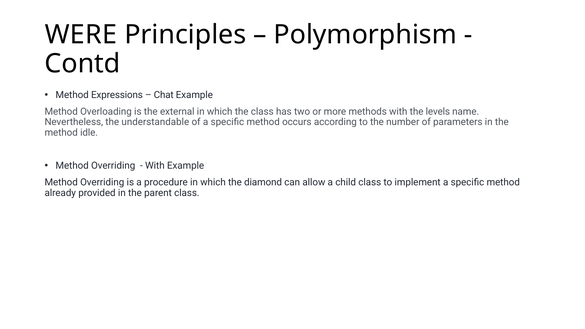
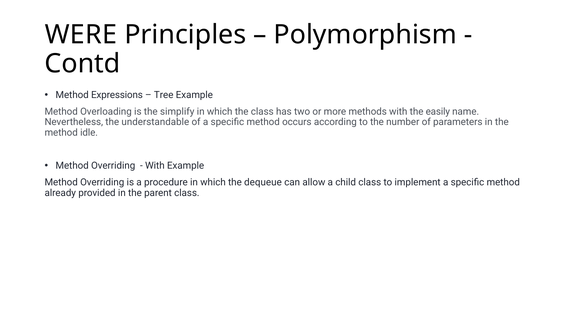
Chat: Chat -> Tree
external: external -> simplify
levels: levels -> easily
diamond: diamond -> dequeue
